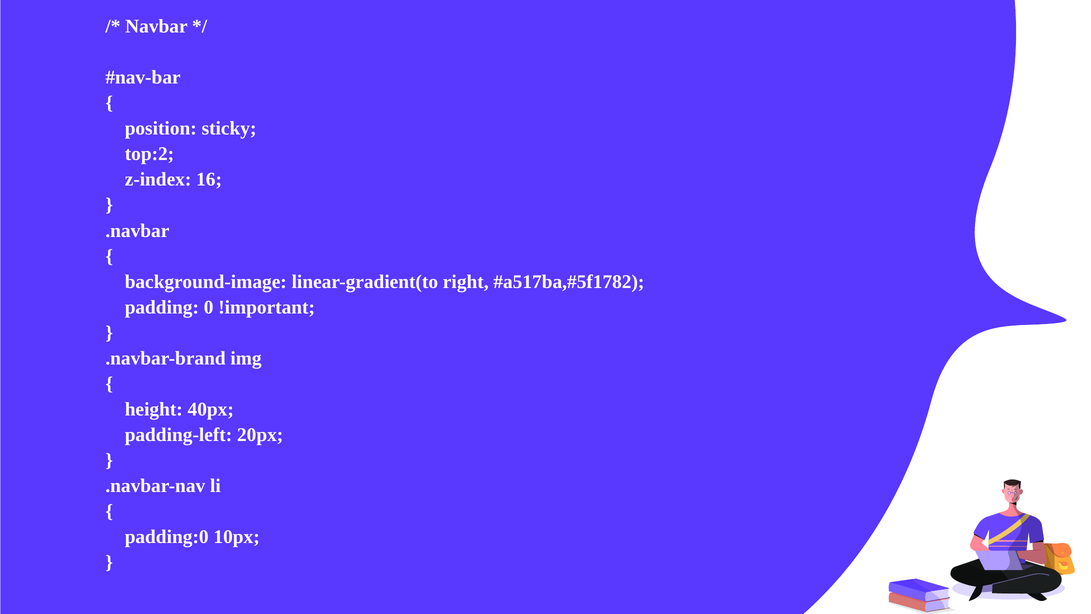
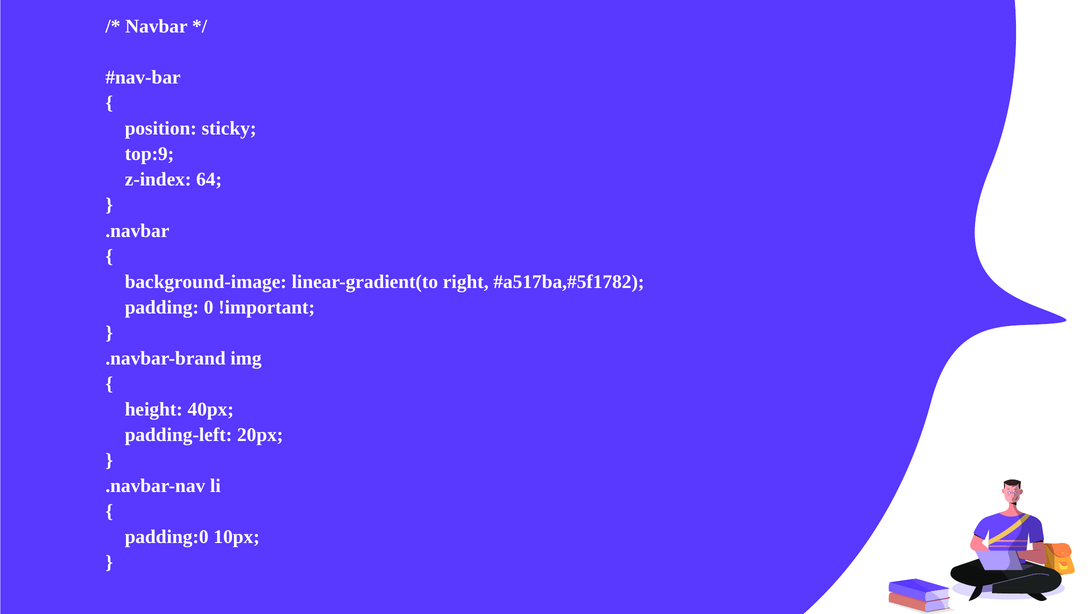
top:2: top:2 -> top:9
16: 16 -> 64
